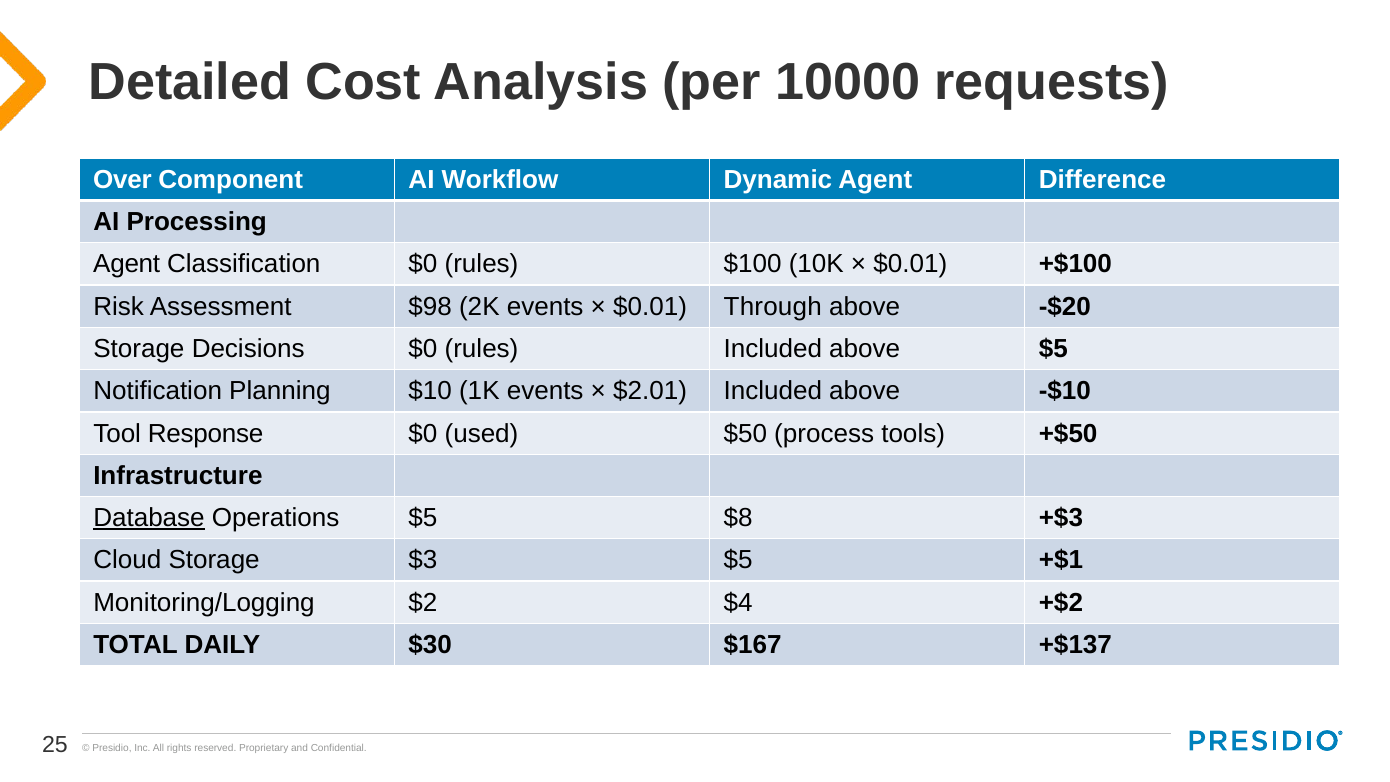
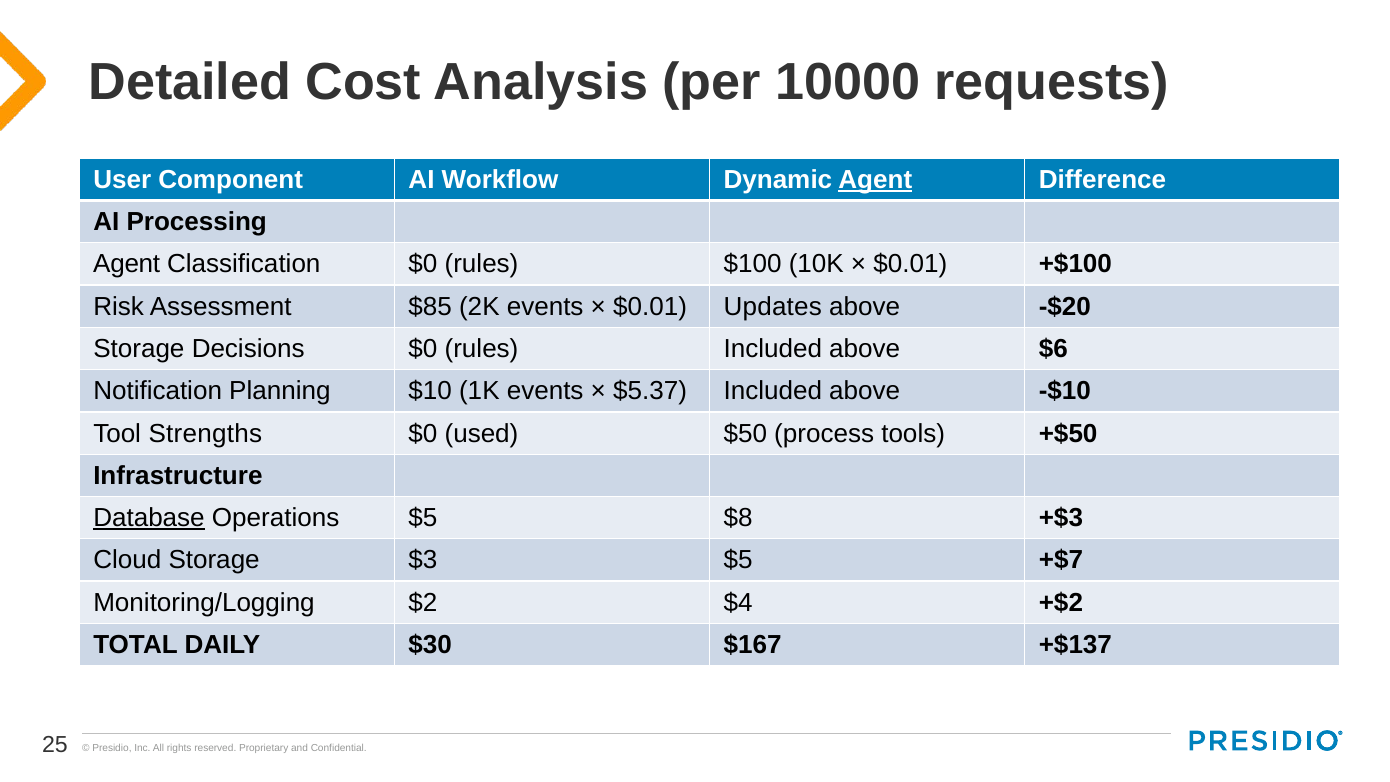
Over: Over -> User
Agent at (875, 180) underline: none -> present
$98: $98 -> $85
Through: Through -> Updates
above $5: $5 -> $6
$2.01: $2.01 -> $5.37
Response: Response -> Strengths
+$1: +$1 -> +$7
